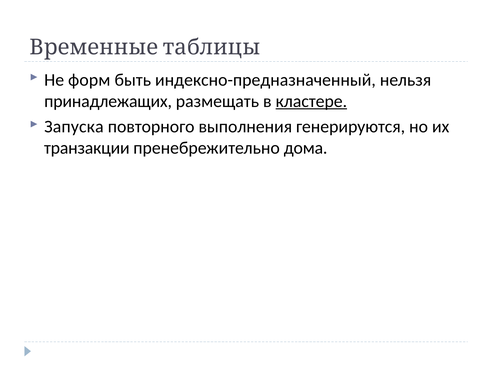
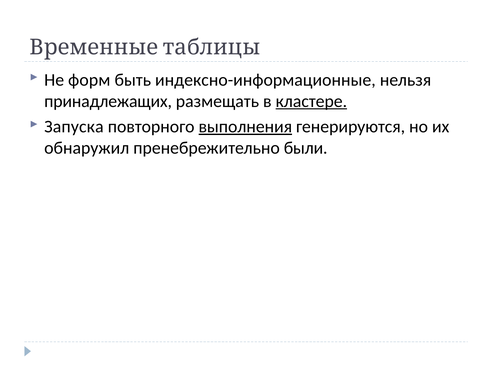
индексно-предназначенный: индексно-предназначенный -> индексно-информационные
выполнения underline: none -> present
транзакции: транзакции -> обнаружил
дома: дома -> были
